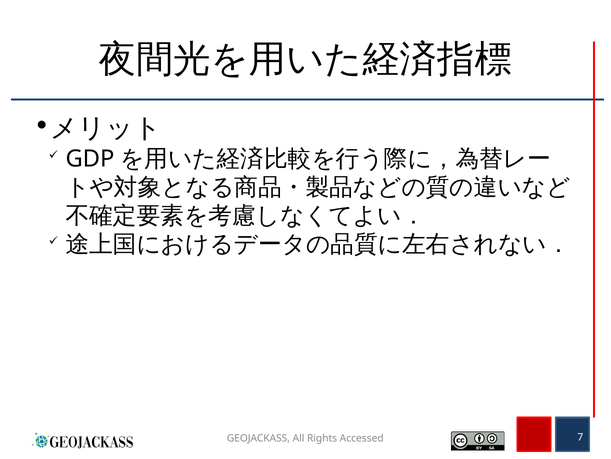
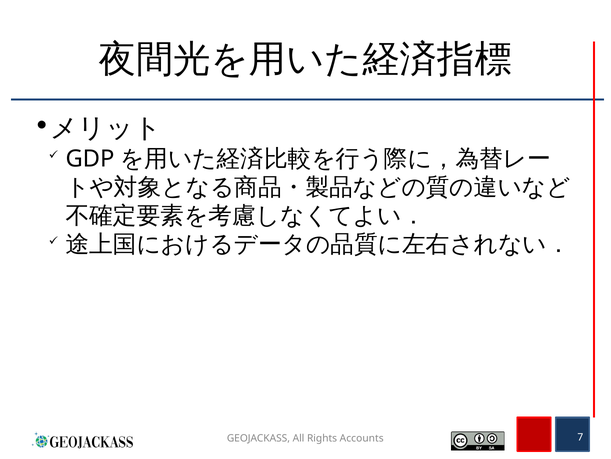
Accessed: Accessed -> Accounts
